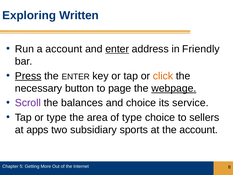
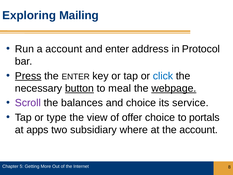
Written: Written -> Mailing
enter at (117, 49) underline: present -> none
Friendly: Friendly -> Protocol
click colour: orange -> blue
button underline: none -> present
page: page -> meal
area: area -> view
of type: type -> offer
sellers: sellers -> portals
sports: sports -> where
